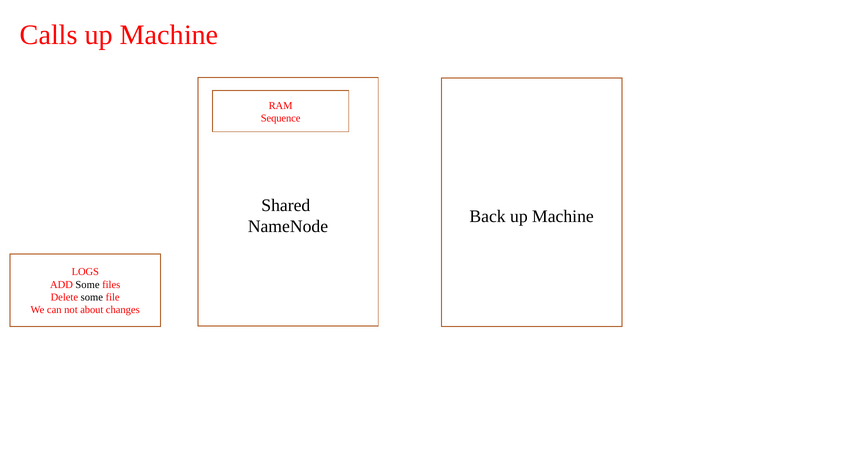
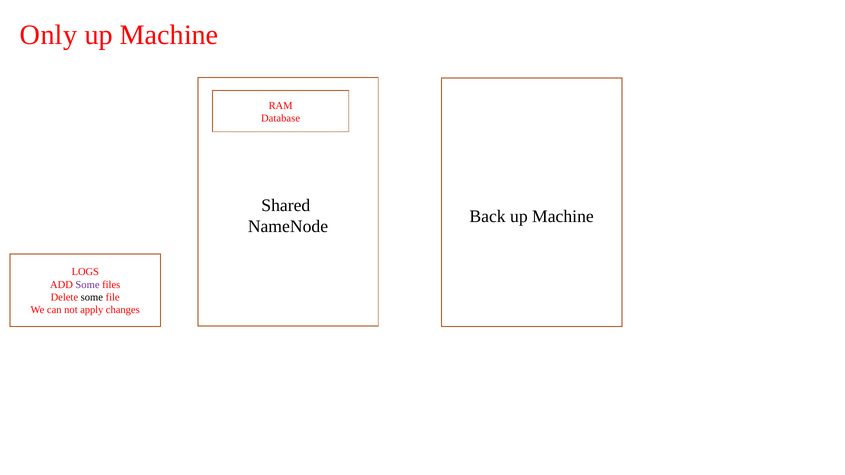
Calls: Calls -> Only
Sequence: Sequence -> Database
Some at (88, 285) colour: black -> purple
about: about -> apply
